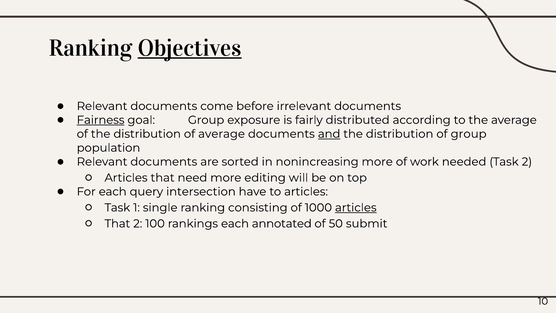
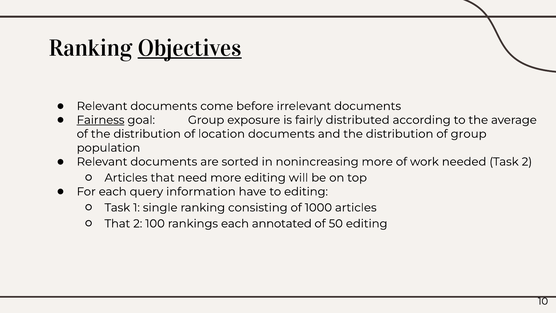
of average: average -> location
and underline: present -> none
intersection: intersection -> information
to articles: articles -> editing
articles at (356, 207) underline: present -> none
50 submit: submit -> editing
